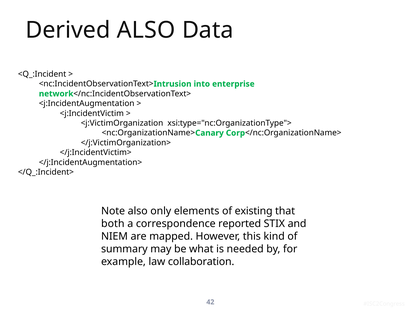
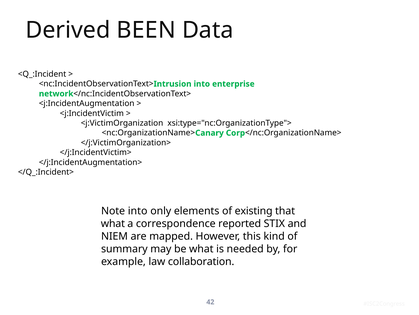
Derived ALSO: ALSO -> BEEN
Note also: also -> into
both at (113, 223): both -> what
